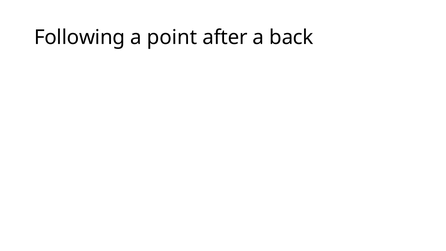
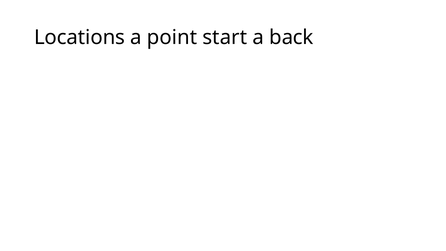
Following: Following -> Locations
after: after -> start
